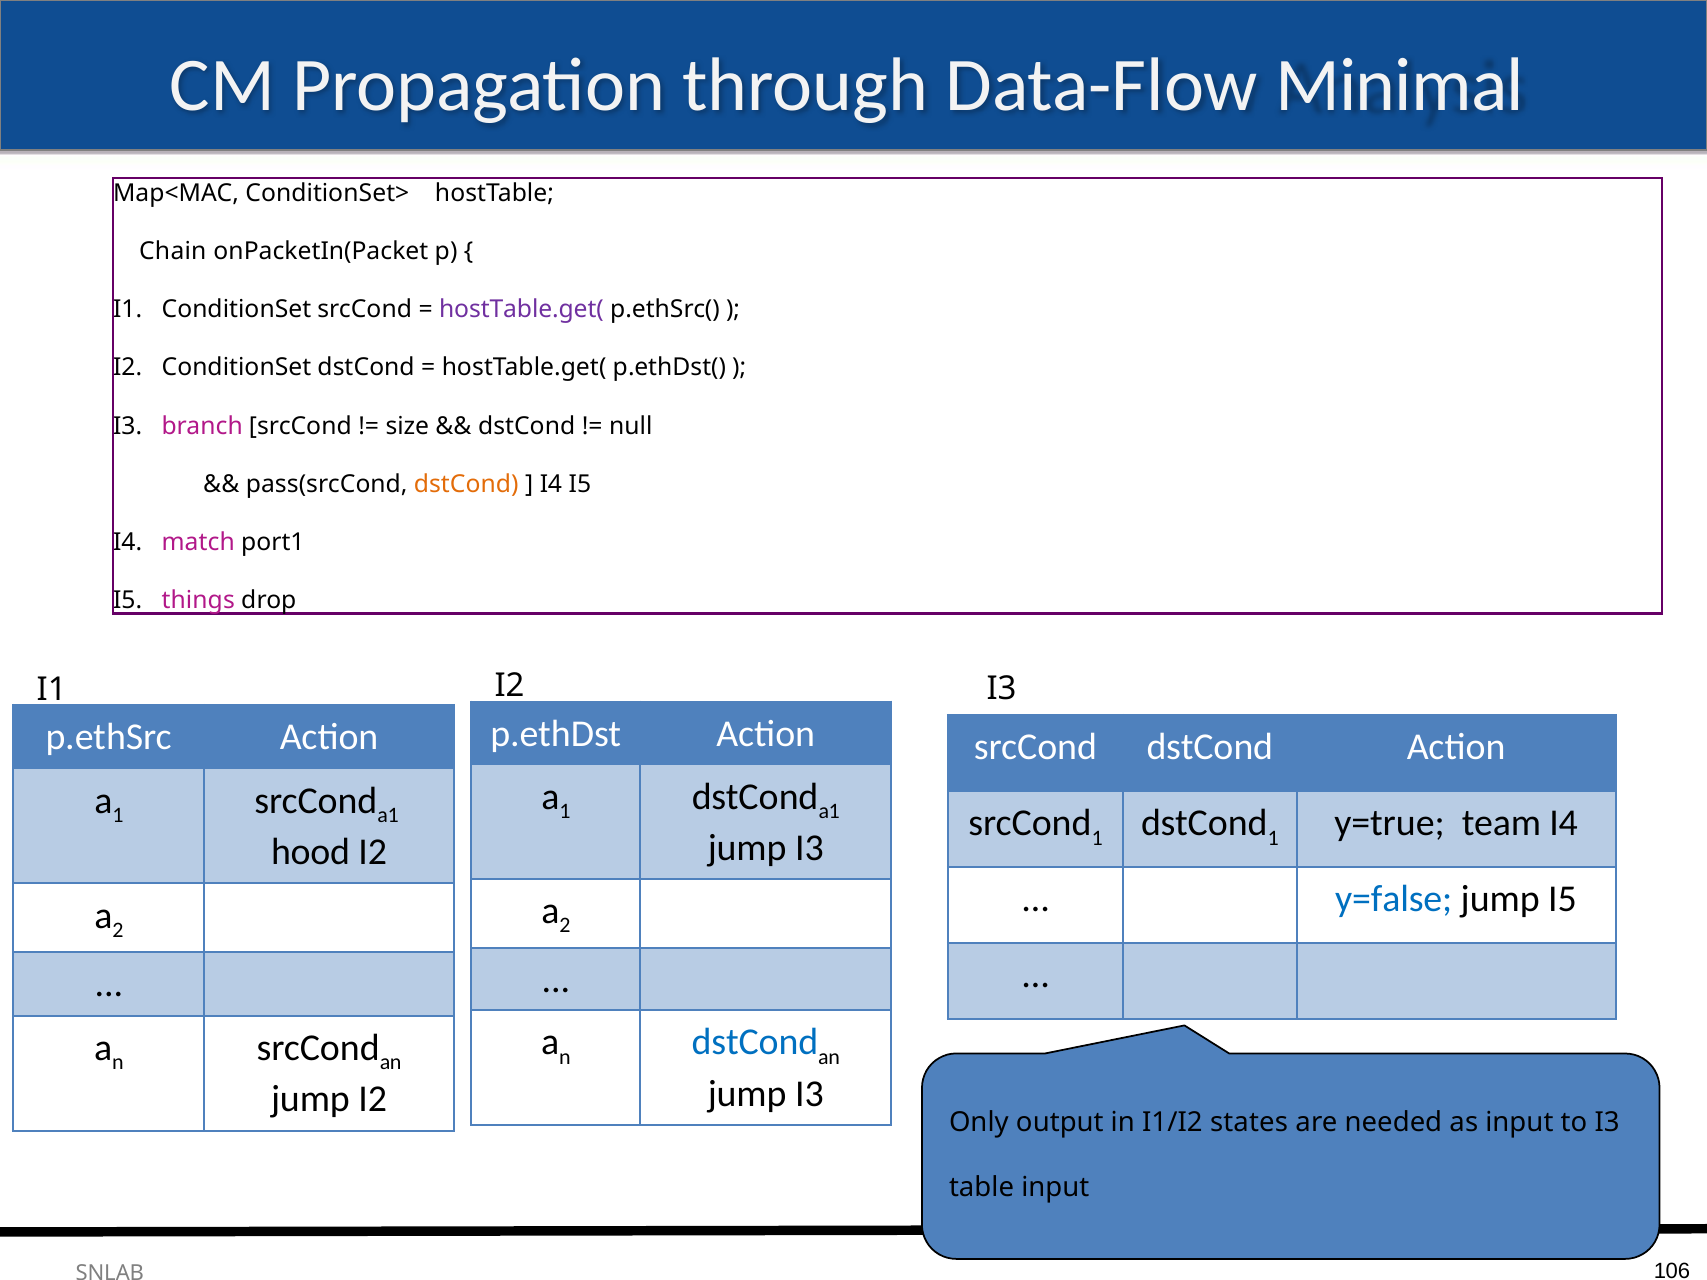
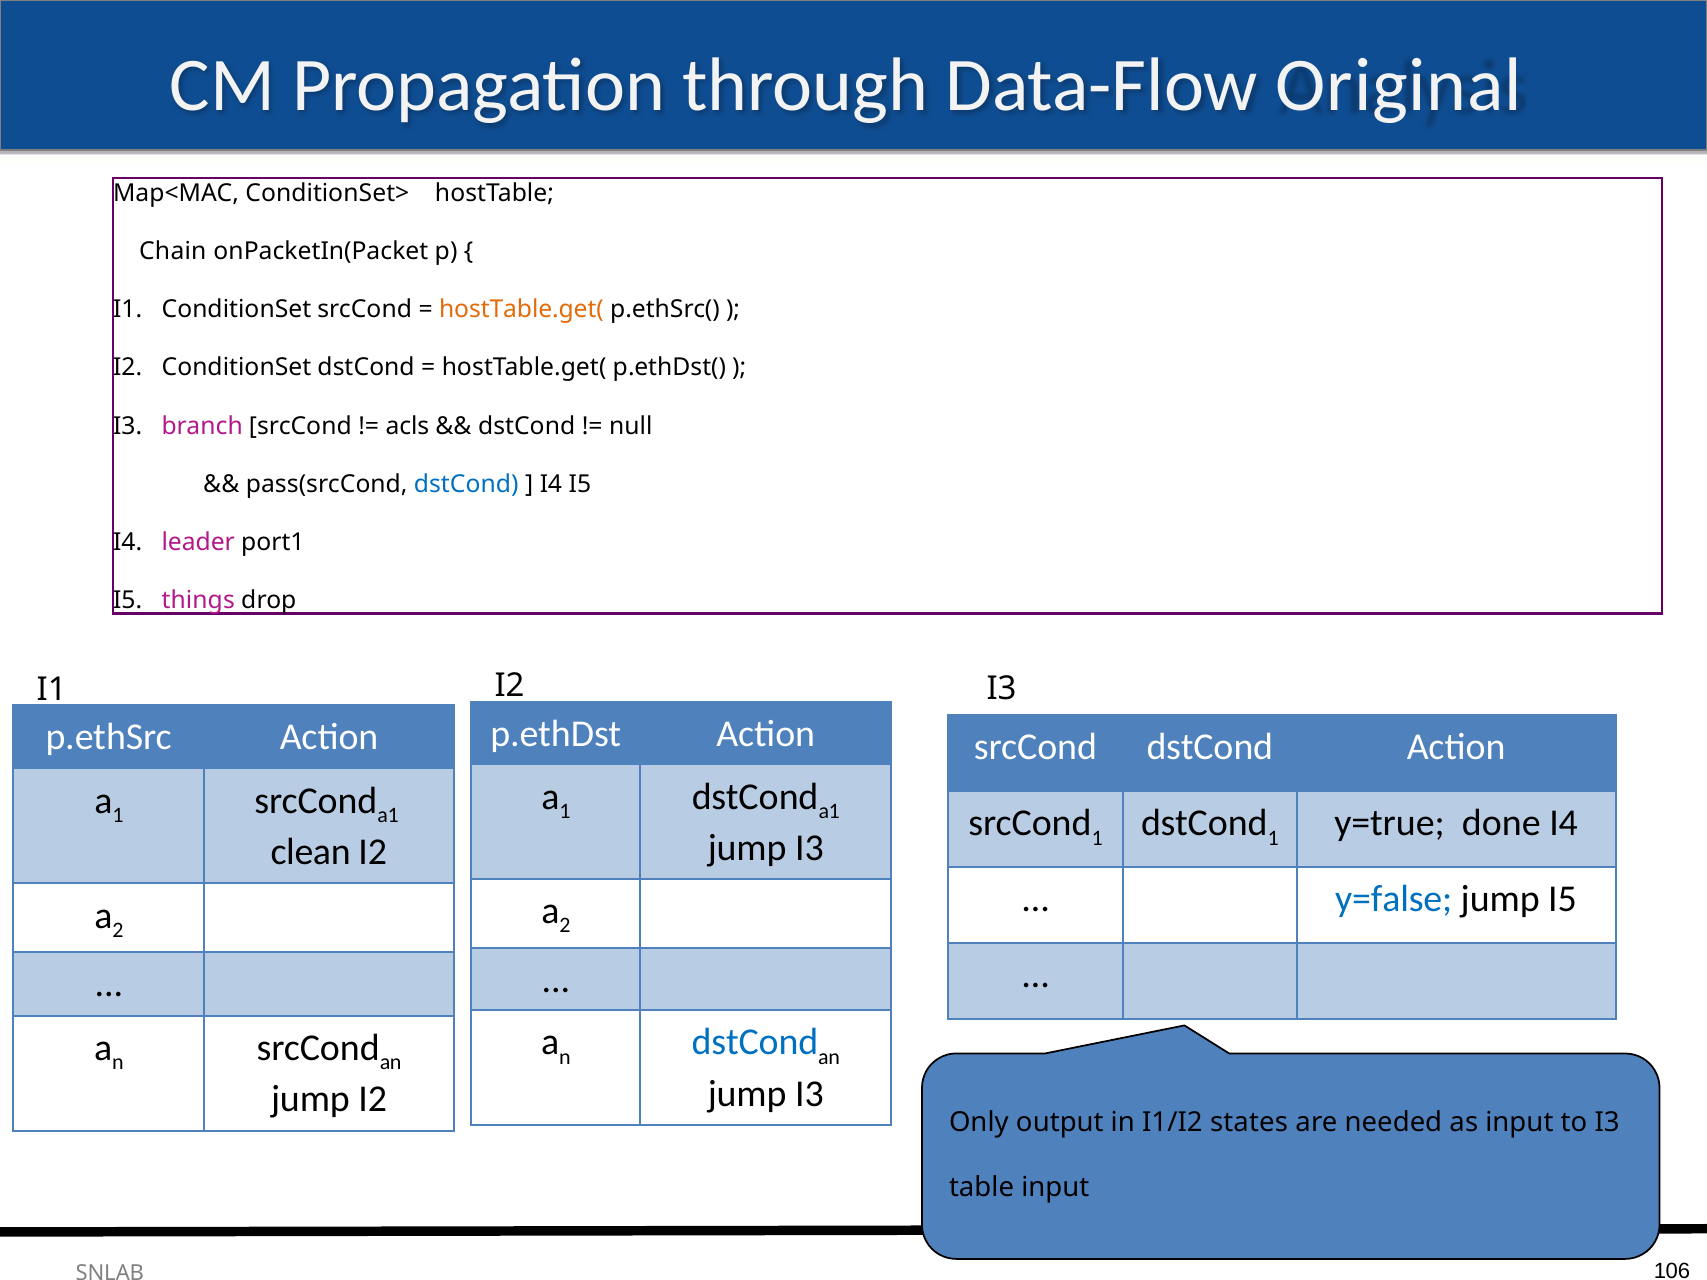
Minimal: Minimal -> Original
hostTable.get( at (521, 310) colour: purple -> orange
size: size -> acls
dstCond at (466, 484) colour: orange -> blue
match: match -> leader
team: team -> done
hood: hood -> clean
